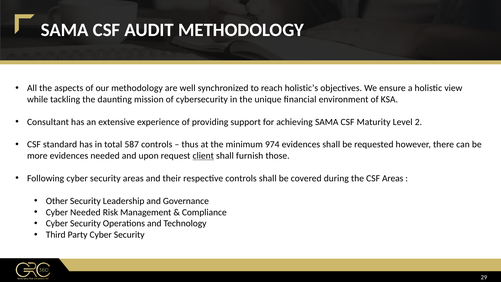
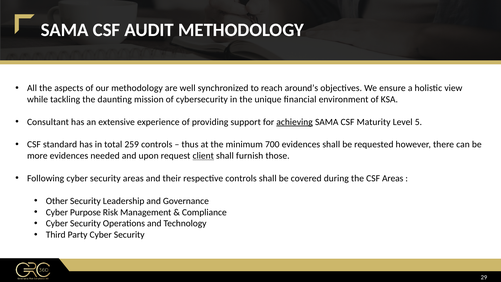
holistic’s: holistic’s -> around’s
achieving underline: none -> present
2: 2 -> 5
587: 587 -> 259
974: 974 -> 700
Cyber Needed: Needed -> Purpose
